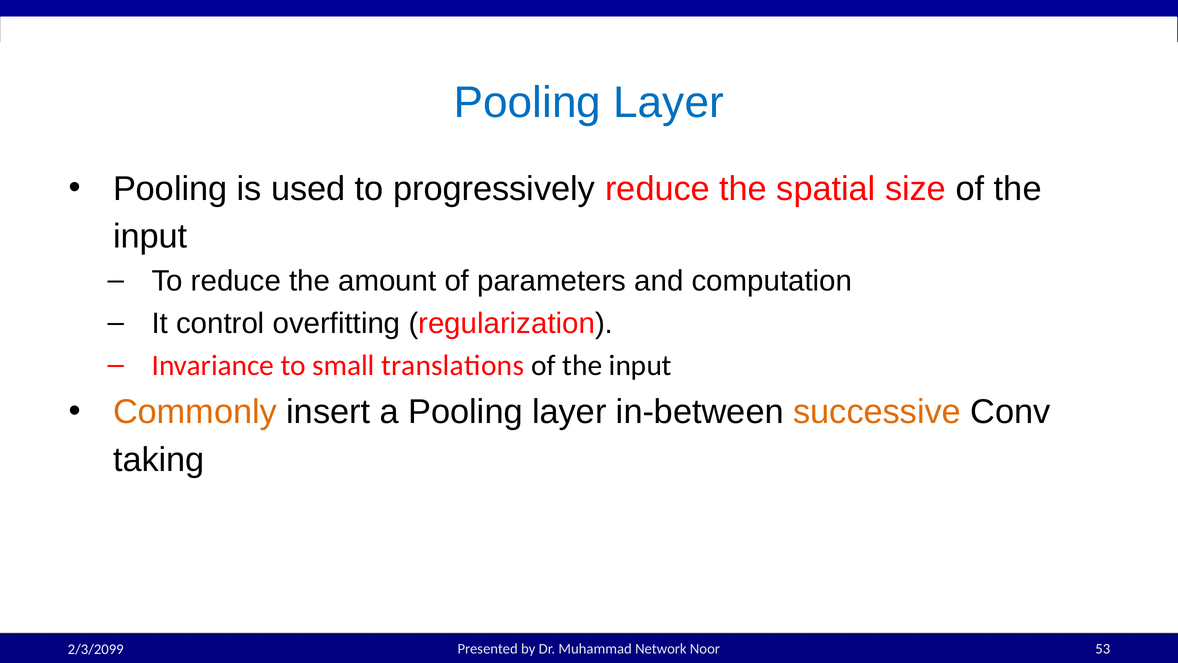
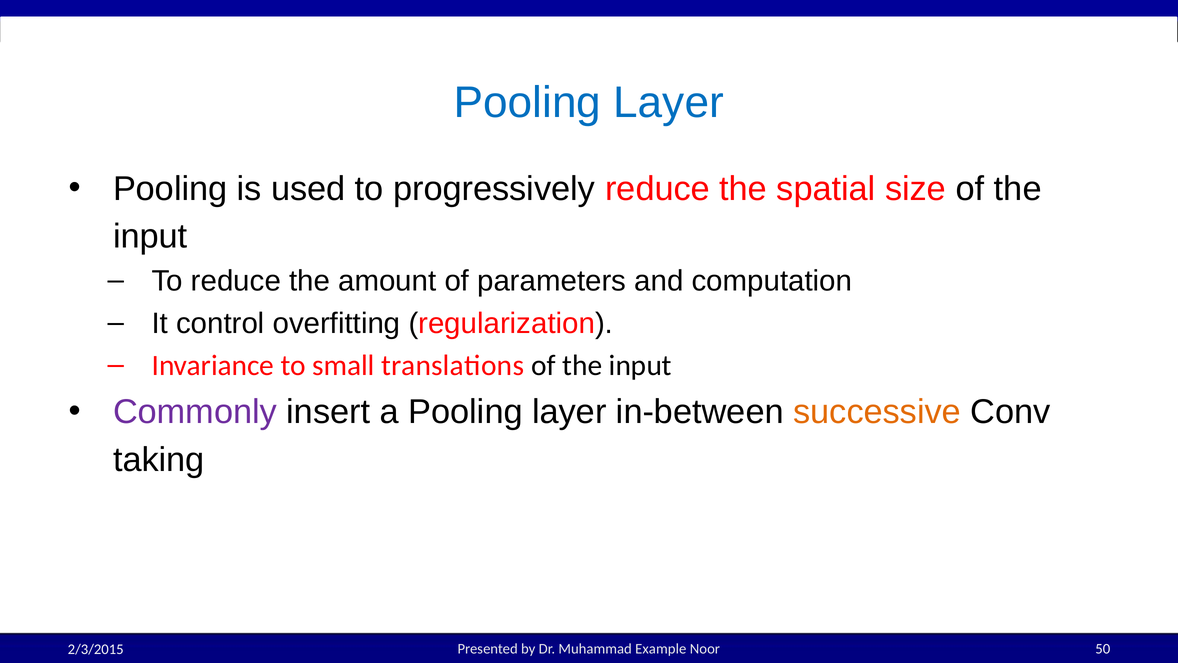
Commonly colour: orange -> purple
Network: Network -> Example
53: 53 -> 50
2/3/2099: 2/3/2099 -> 2/3/2015
